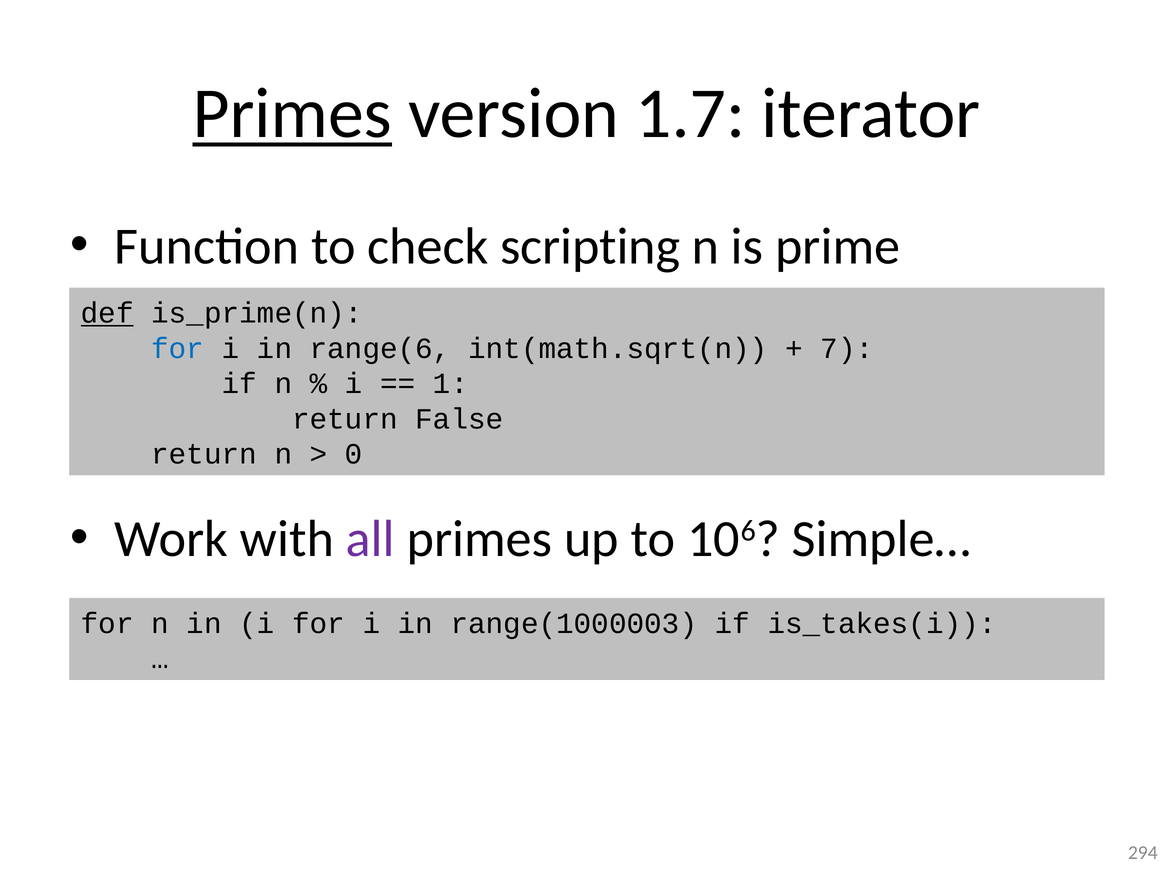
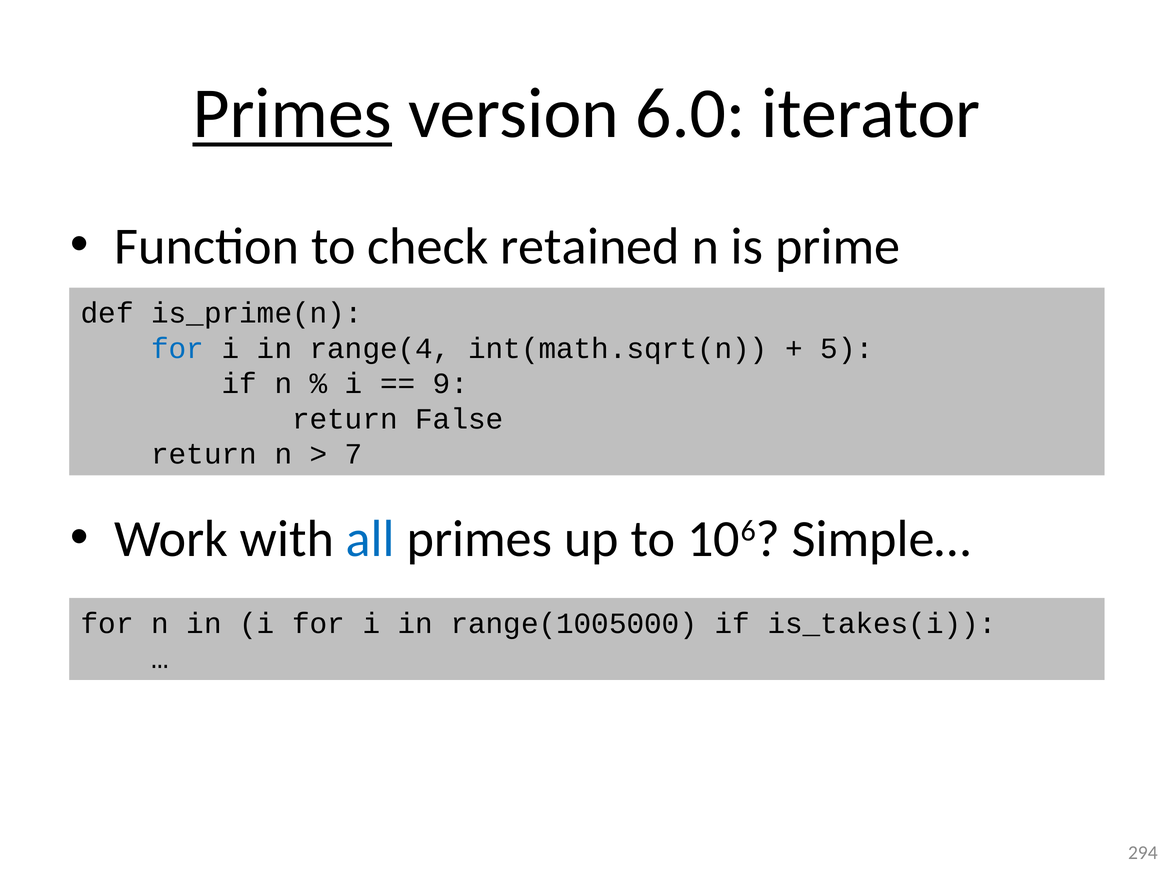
1.7: 1.7 -> 6.0
scripting: scripting -> retained
def underline: present -> none
range(6: range(6 -> range(4
7: 7 -> 5
1: 1 -> 9
0: 0 -> 7
all colour: purple -> blue
range(1000003: range(1000003 -> range(1005000
